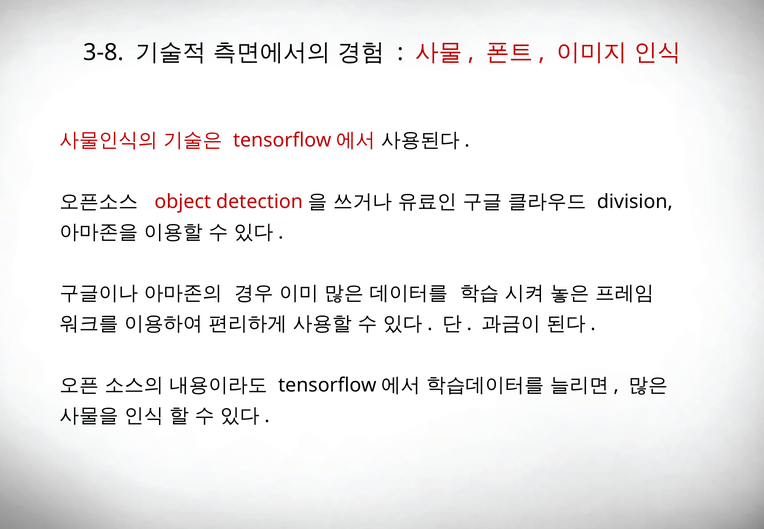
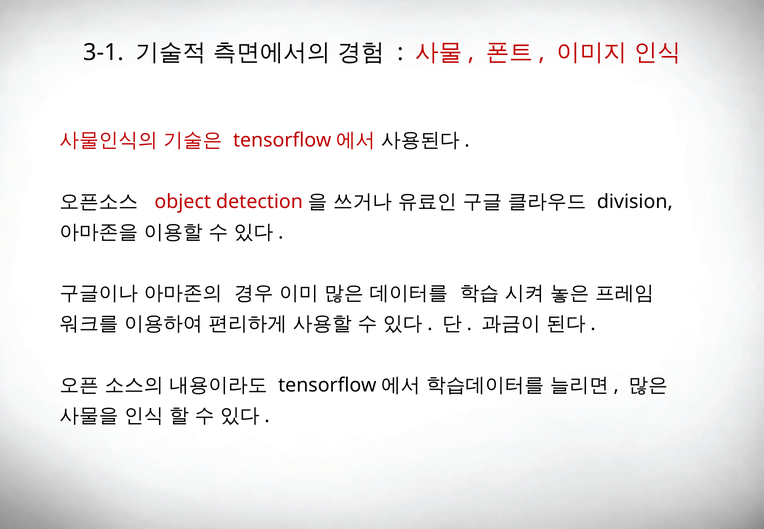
3-8: 3-8 -> 3-1
